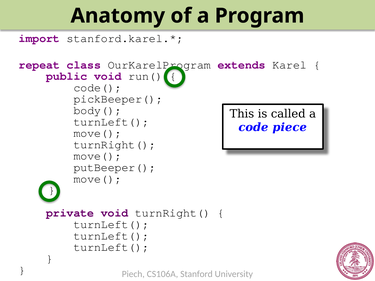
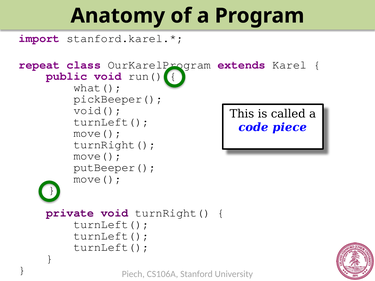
code(: code( -> what(
body(: body( -> void(
